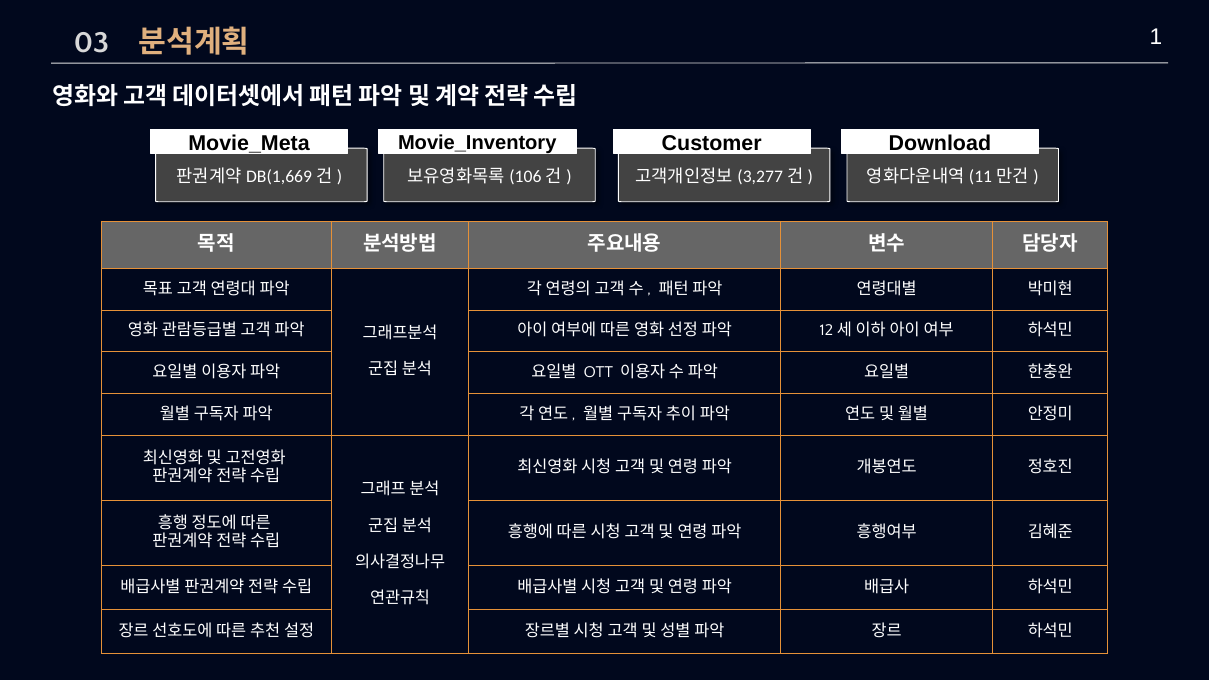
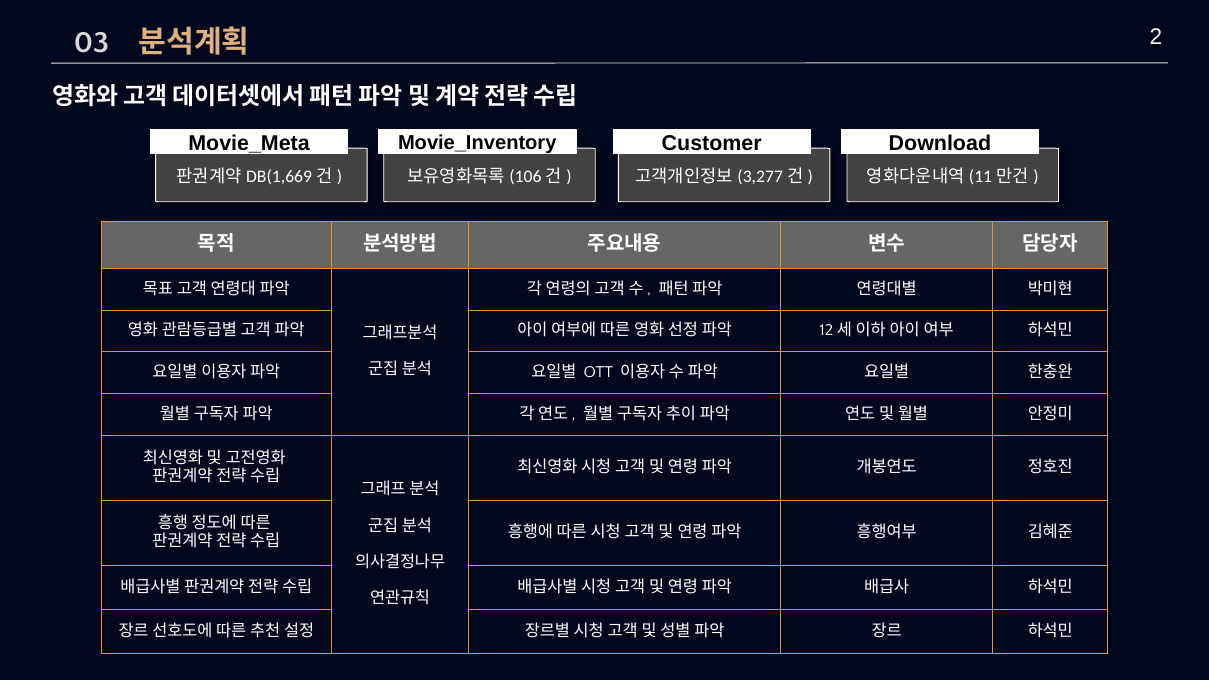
1: 1 -> 2
